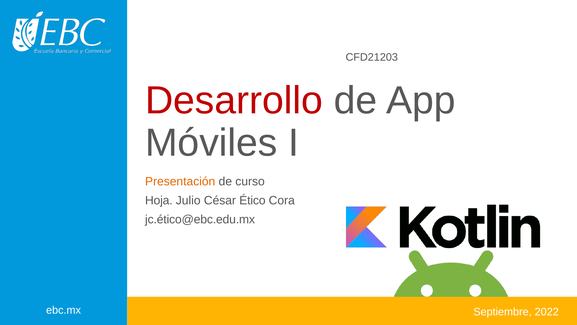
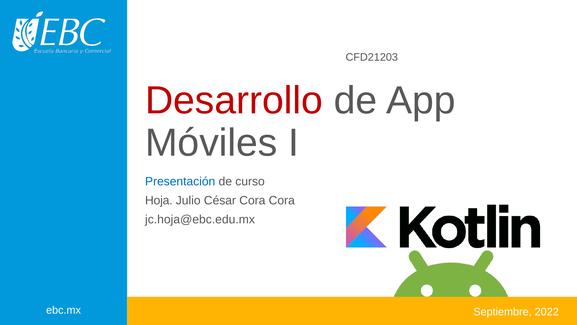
Presentación colour: orange -> blue
César Ético: Ético -> Cora
jc.ético@ebc.edu.mx: jc.ético@ebc.edu.mx -> jc.hoja@ebc.edu.mx
